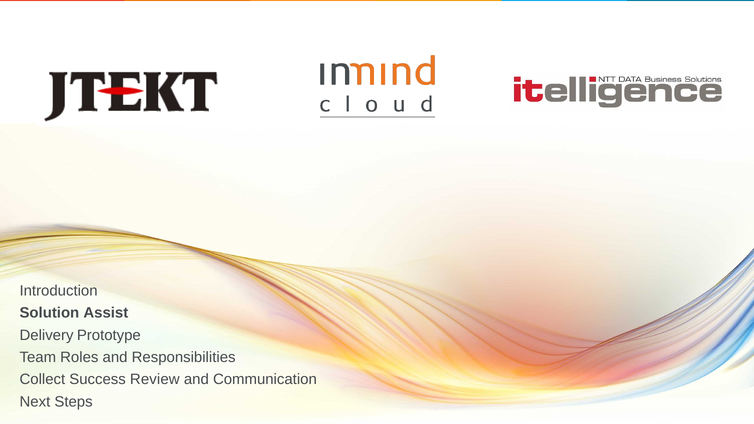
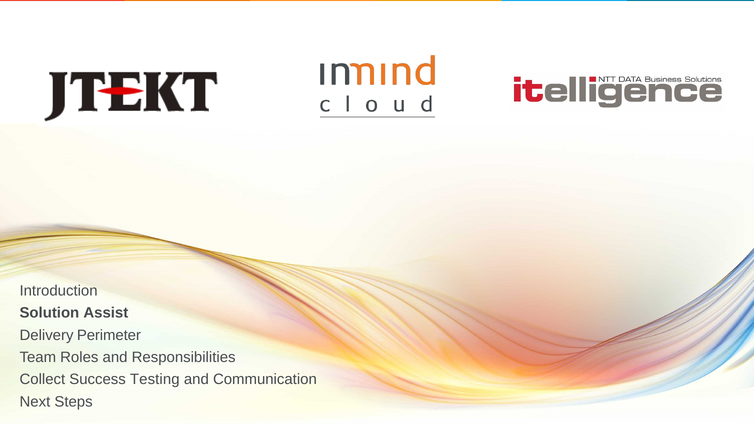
Prototype: Prototype -> Perimeter
Review: Review -> Testing
